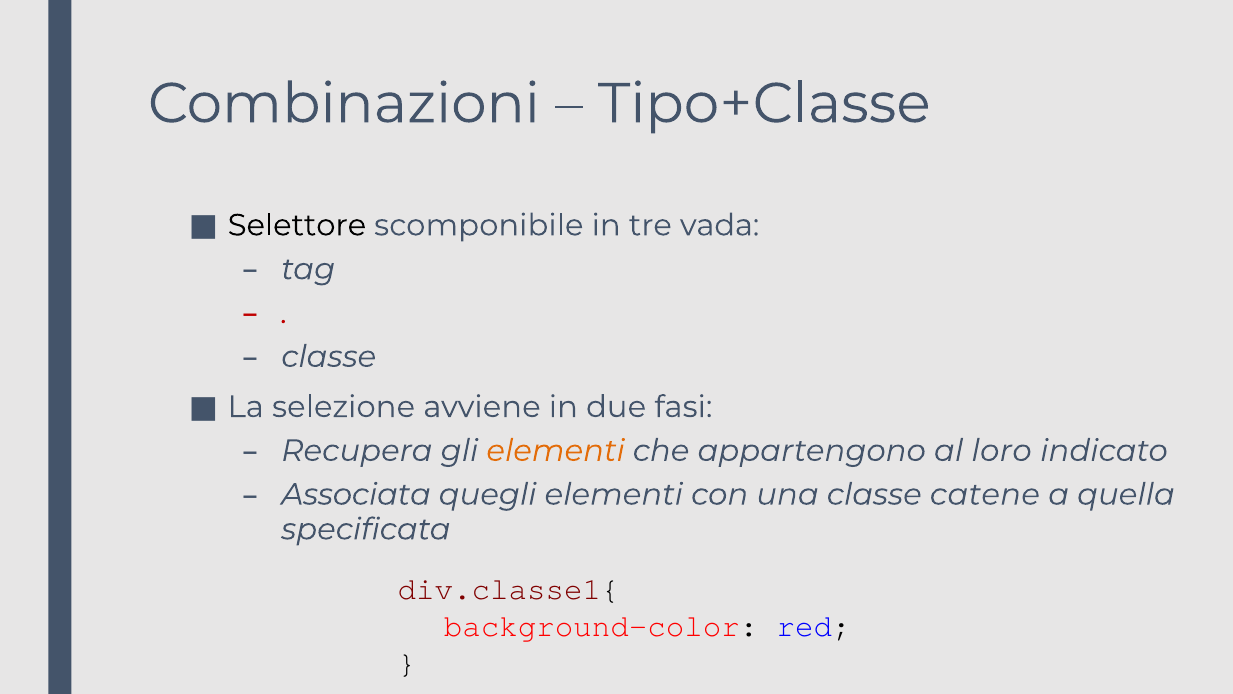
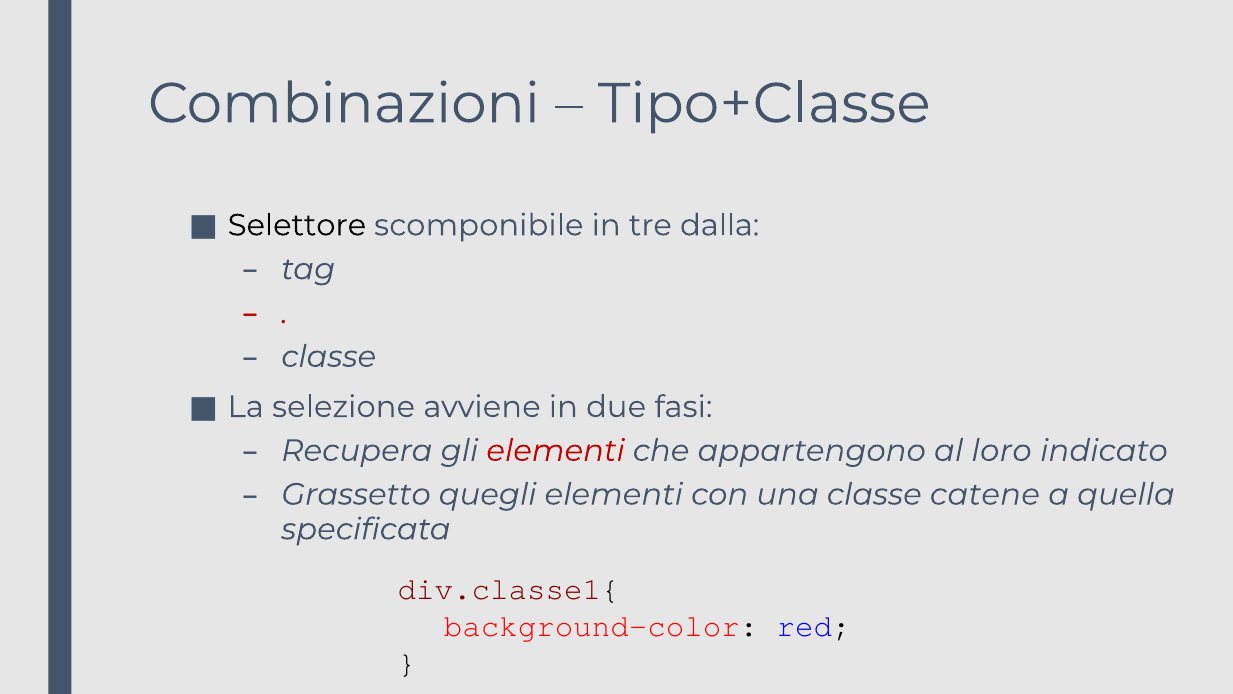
vada: vada -> dalla
elementi at (556, 450) colour: orange -> red
Associata: Associata -> Grassetto
